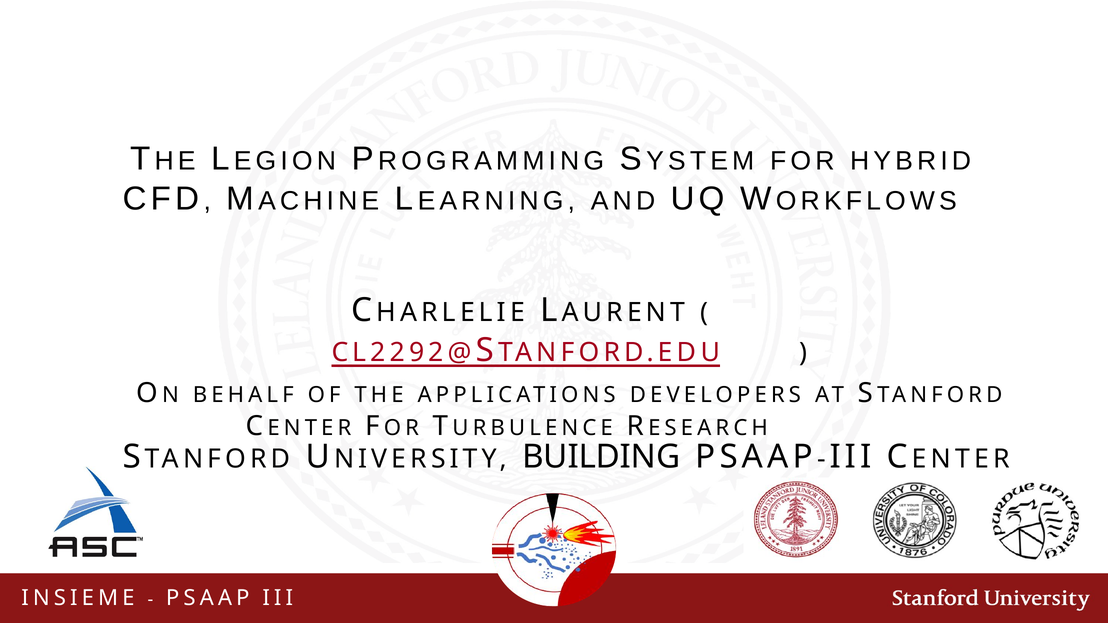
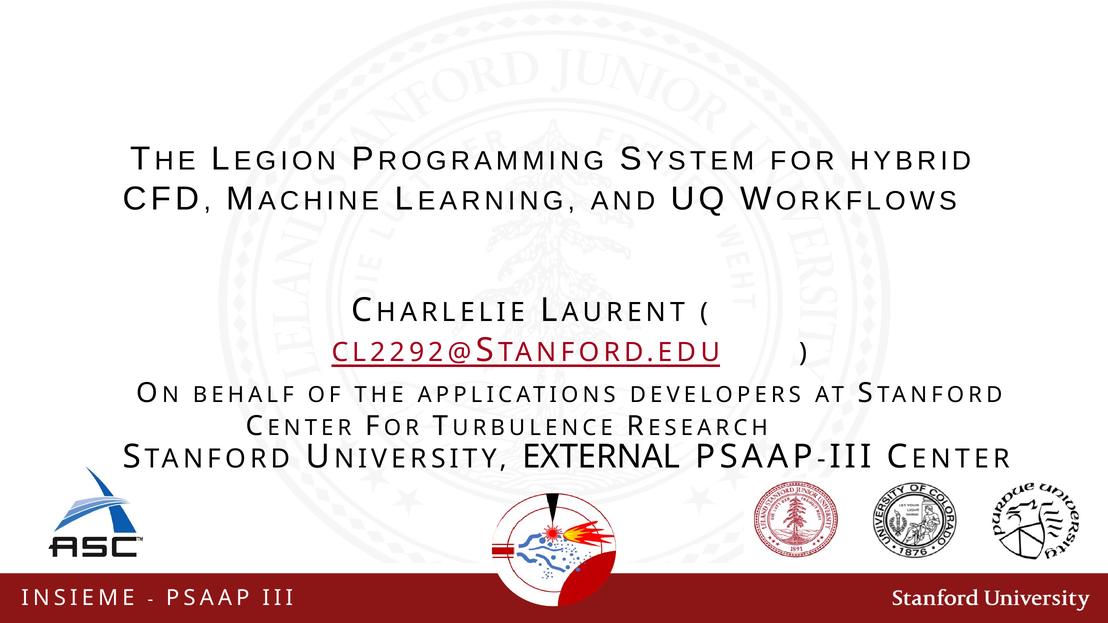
BUILDING: BUILDING -> EXTERNAL
